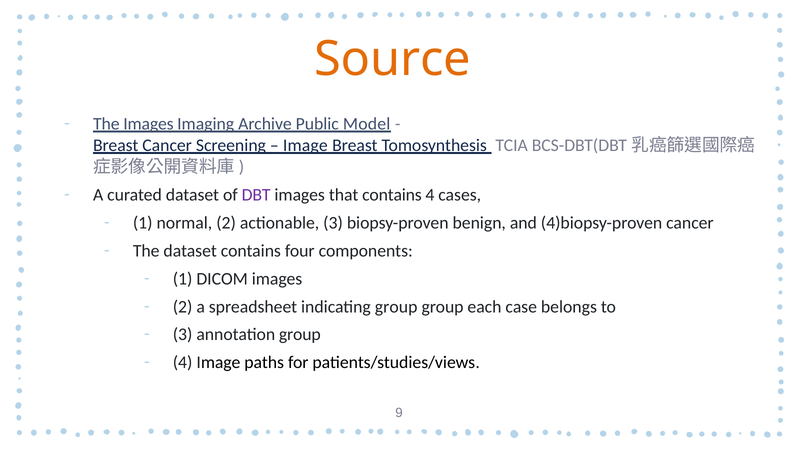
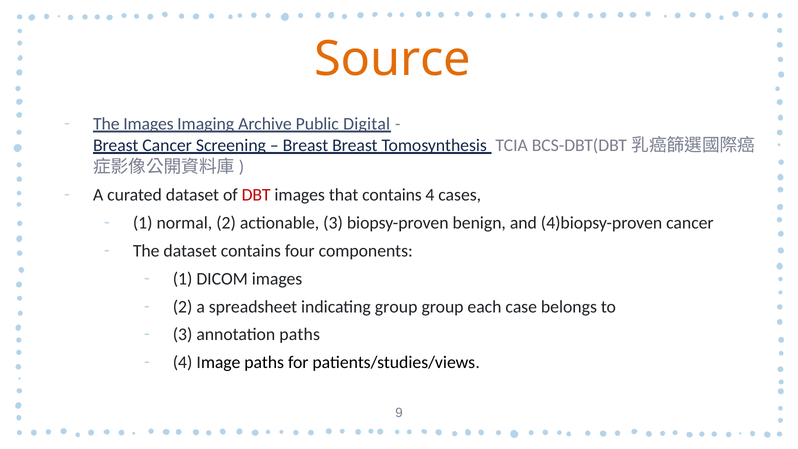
Model: Model -> Digital
Image at (305, 145): Image -> Breast
DBT colour: purple -> red
annotation group: group -> paths
